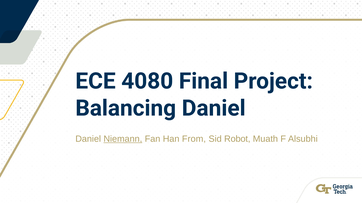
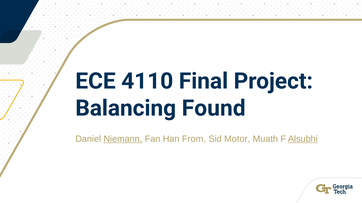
4080: 4080 -> 4110
Balancing Daniel: Daniel -> Found
Robot: Robot -> Motor
Alsubhi underline: none -> present
